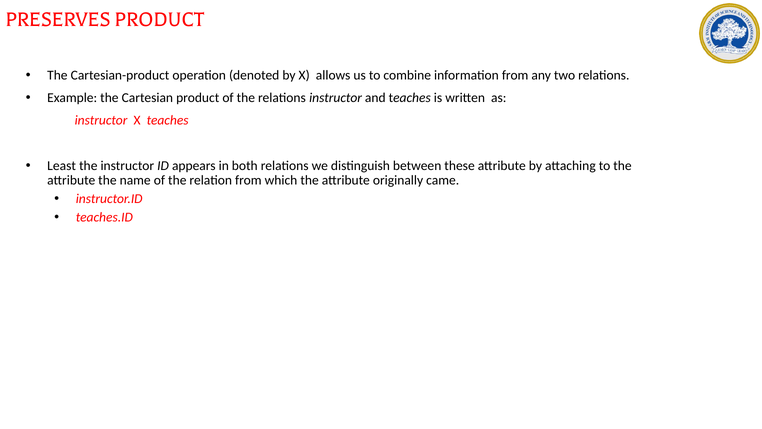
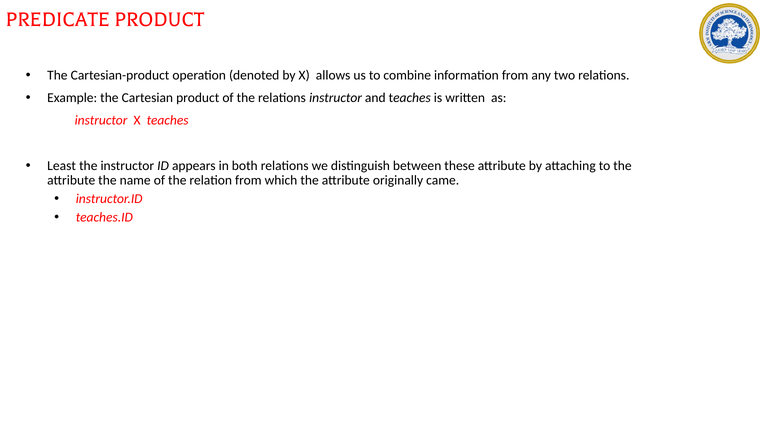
PRESERVES: PRESERVES -> PREDICATE
